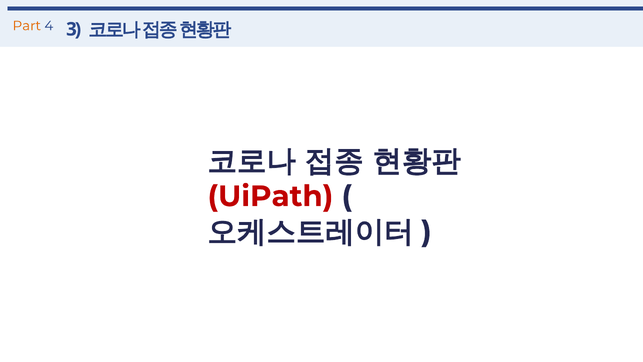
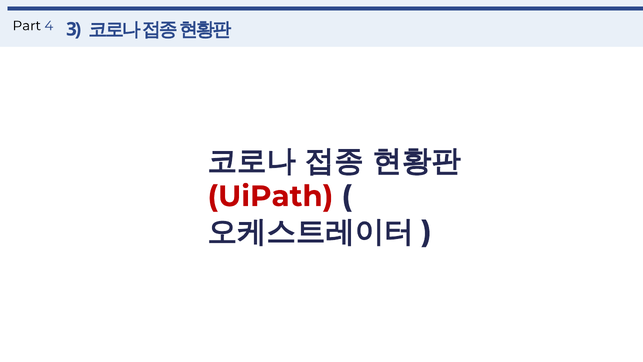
Part colour: orange -> black
